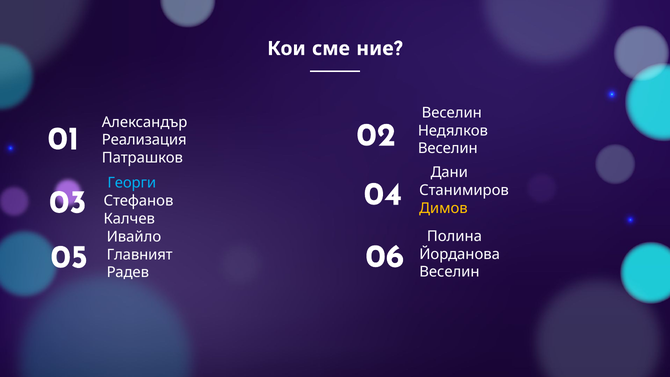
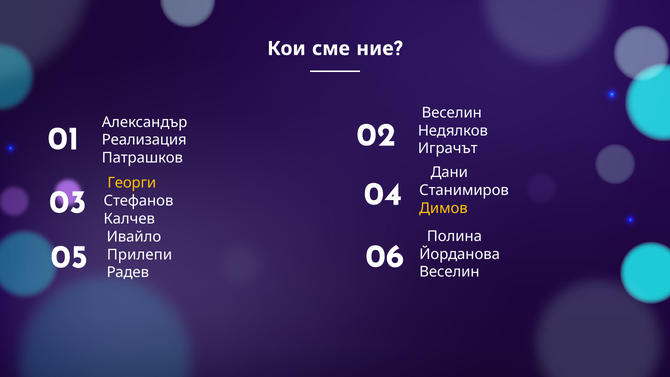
Веселин at (448, 148): Веселин -> Играчът
Георги colour: light blue -> yellow
Главният: Главният -> Прилепи
